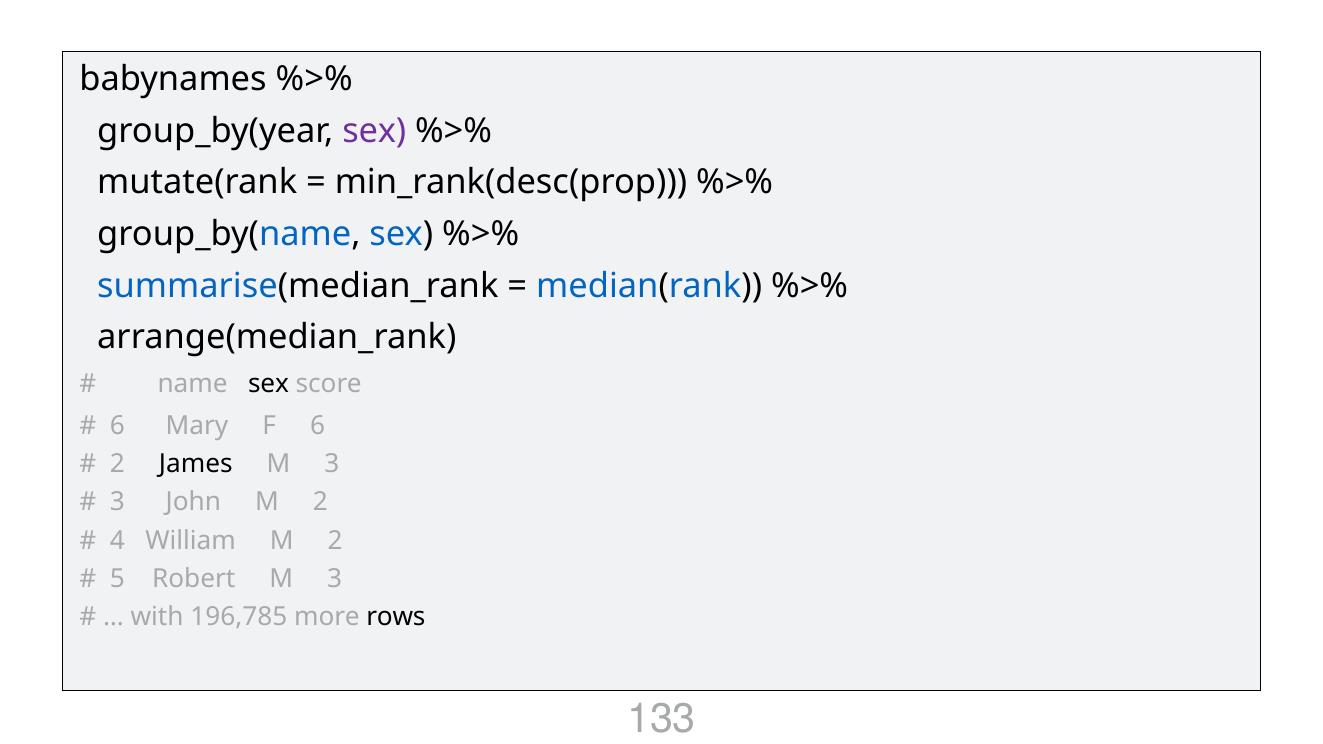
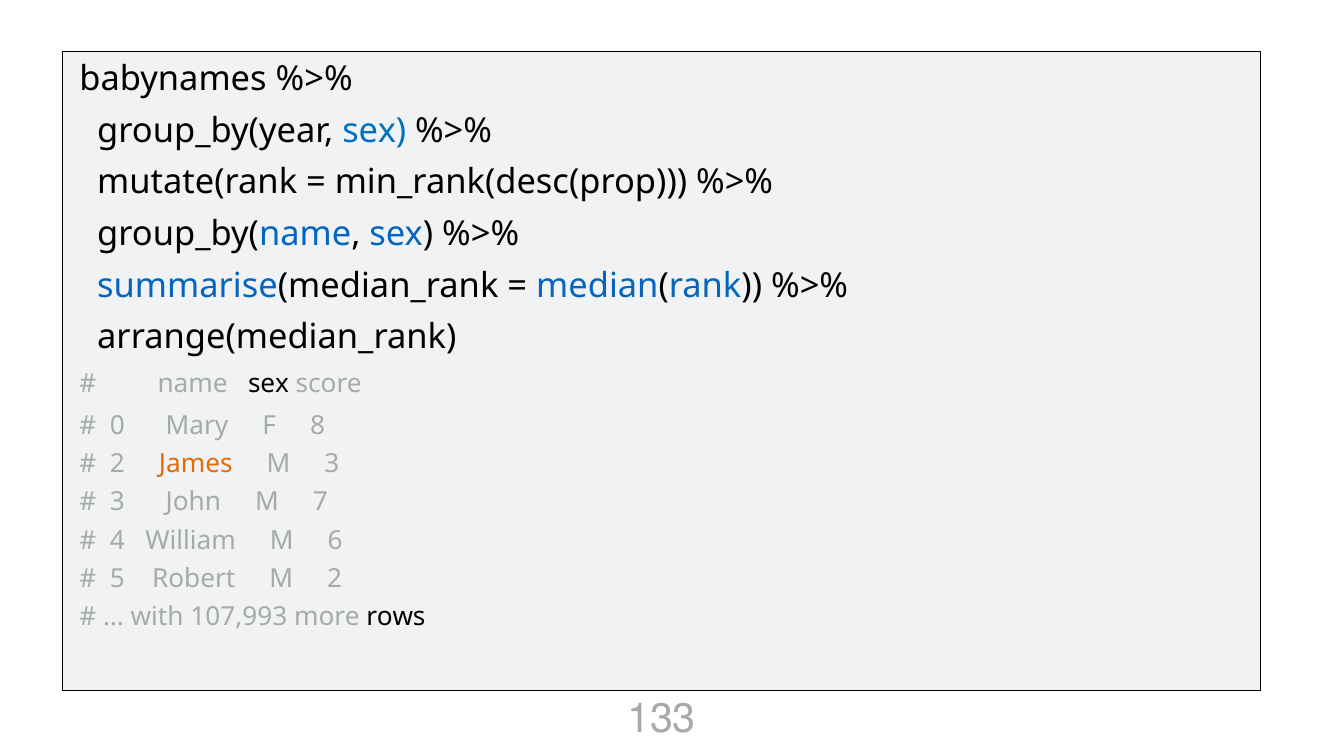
sex at (374, 131) colour: purple -> blue
6 at (117, 426): 6 -> 0
F 6: 6 -> 8
James colour: black -> orange
John M 2: 2 -> 7
William M 2: 2 -> 6
Robert M 3: 3 -> 2
196,785: 196,785 -> 107,993
